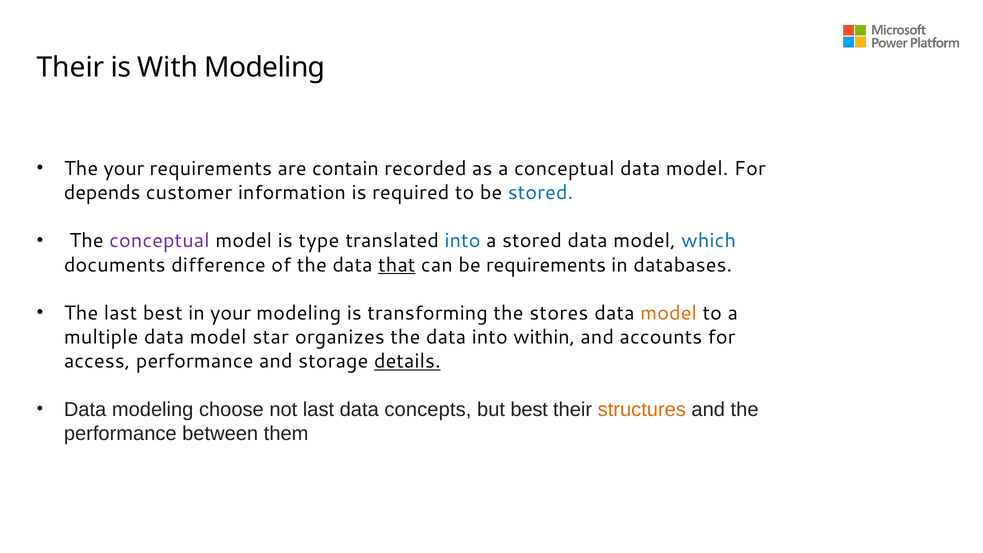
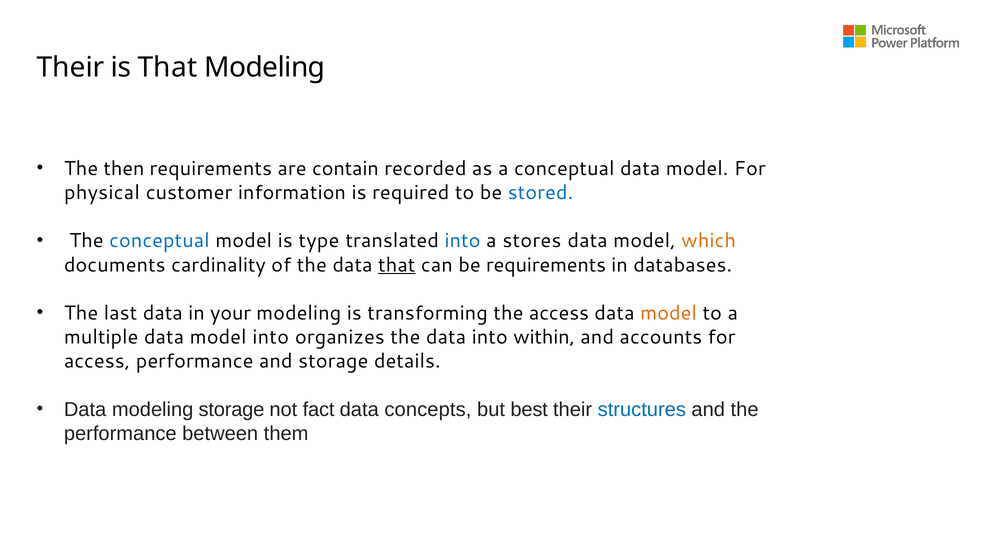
is With: With -> That
The your: your -> then
depends: depends -> physical
conceptual at (159, 241) colour: purple -> blue
a stored: stored -> stores
which colour: blue -> orange
difference: difference -> cardinality
last best: best -> data
the stores: stores -> access
model star: star -> into
details underline: present -> none
modeling choose: choose -> storage
not last: last -> fact
structures colour: orange -> blue
